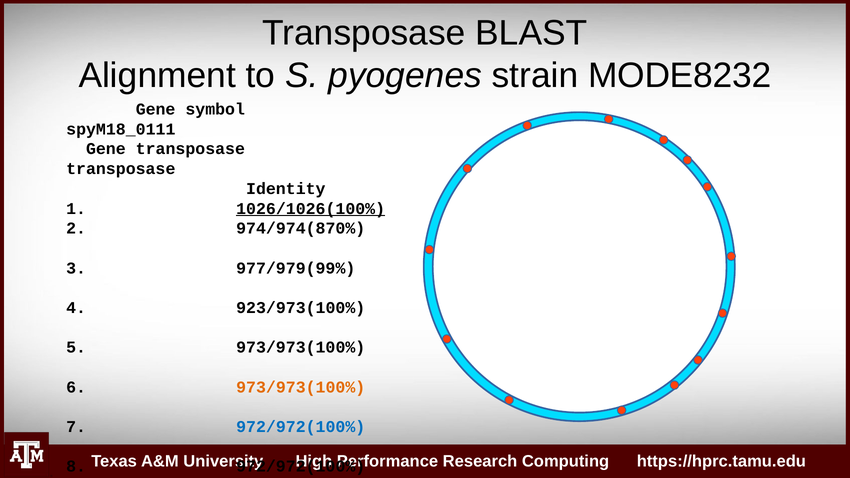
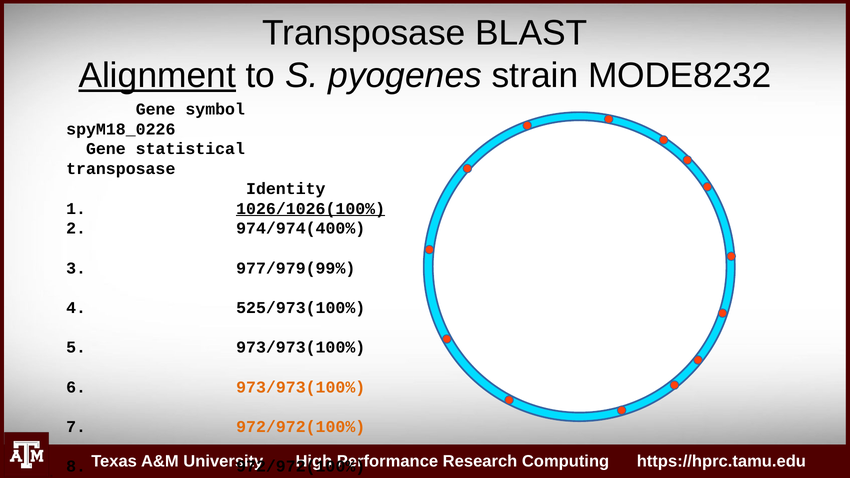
Alignment underline: none -> present
spyM18_0111: spyM18_0111 -> spyM18_0226
Gene transposase: transposase -> statistical
974/974(870%: 974/974(870% -> 974/974(400%
923/973(100%: 923/973(100% -> 525/973(100%
972/972(100% at (301, 427) colour: blue -> orange
